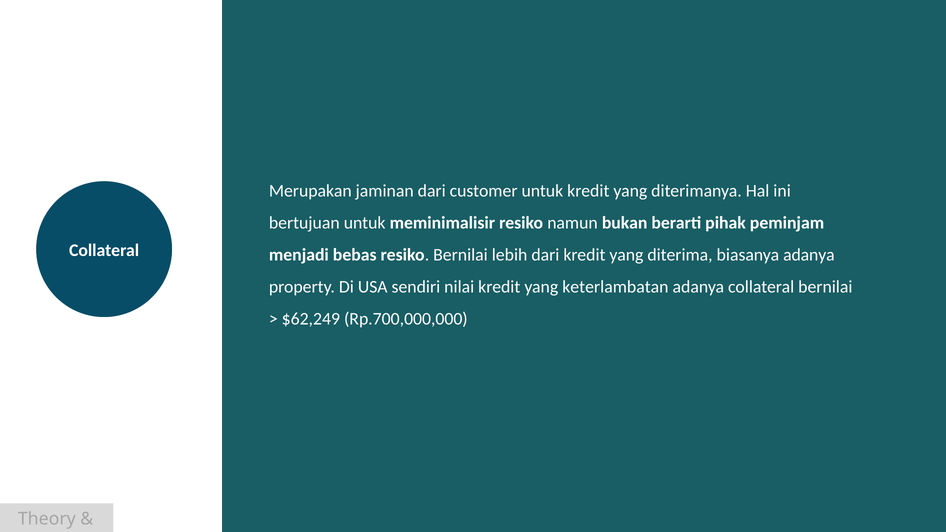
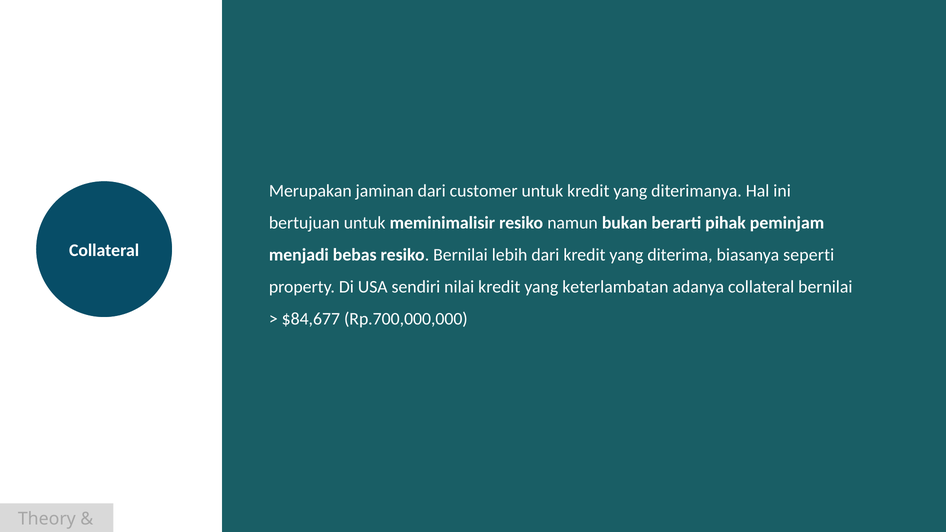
biasanya adanya: adanya -> seperti
$62,249: $62,249 -> $84,677
